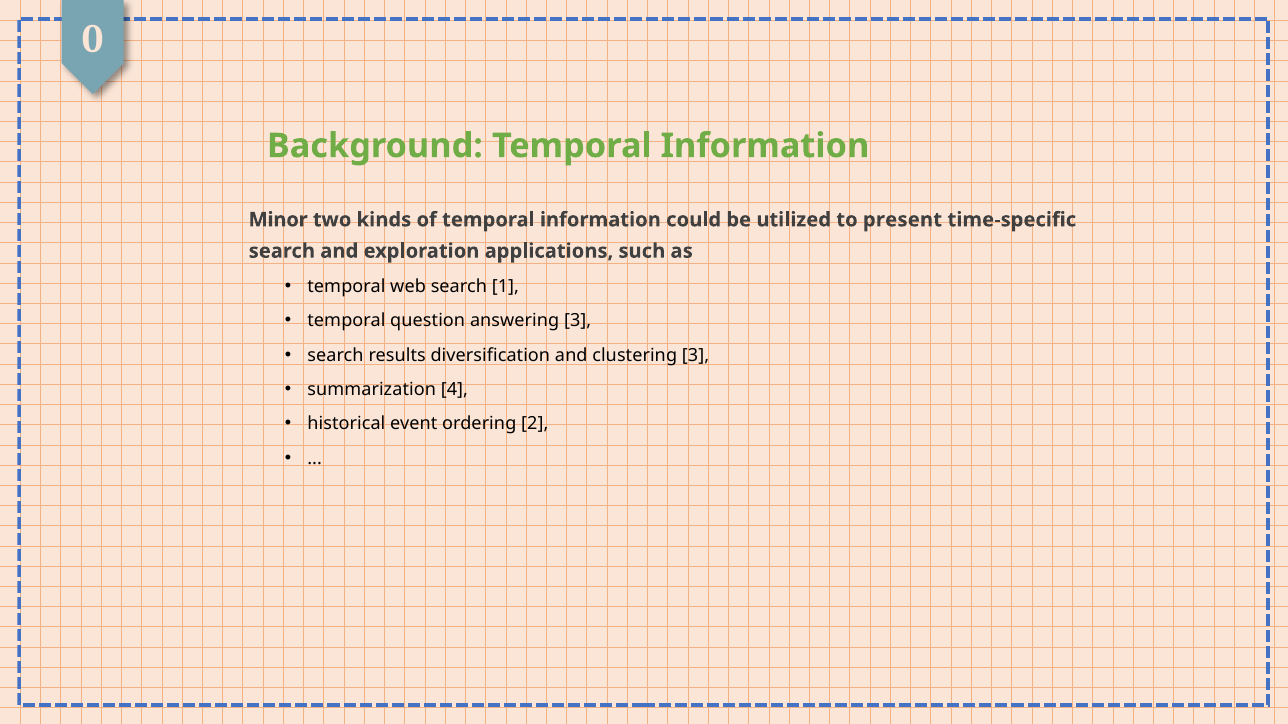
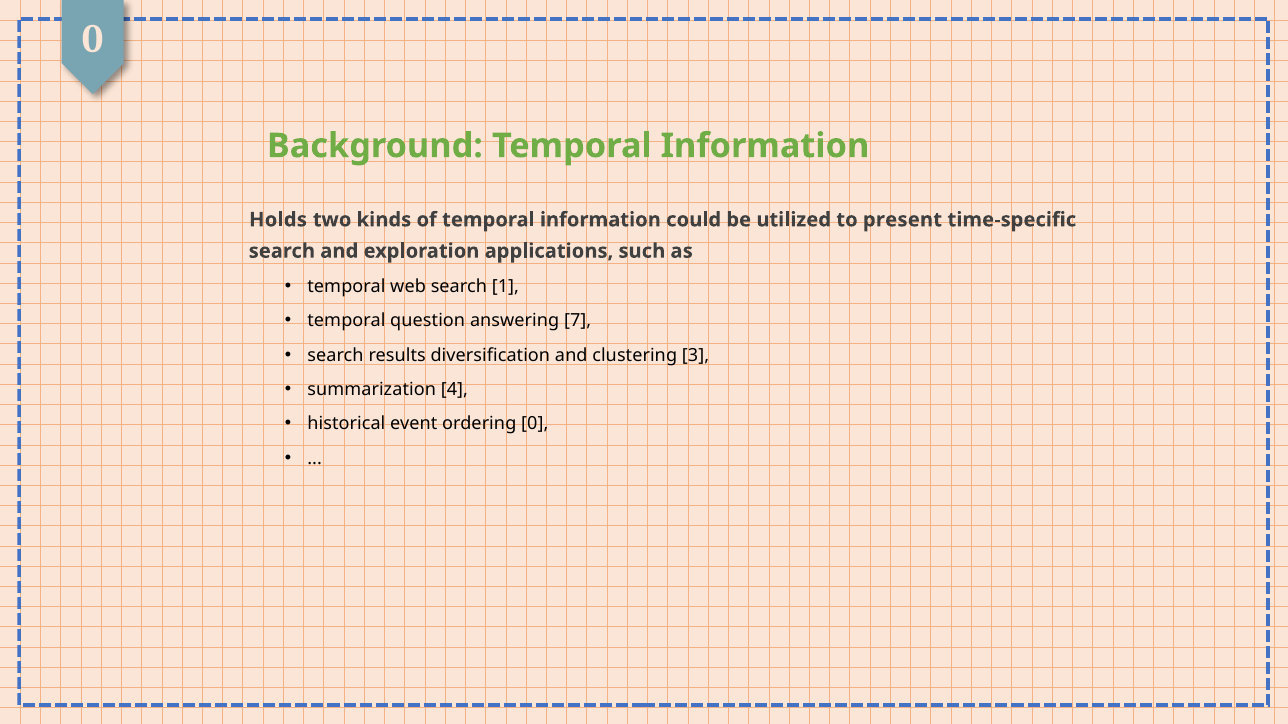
Minor: Minor -> Holds
answering 3: 3 -> 7
ordering 2: 2 -> 0
